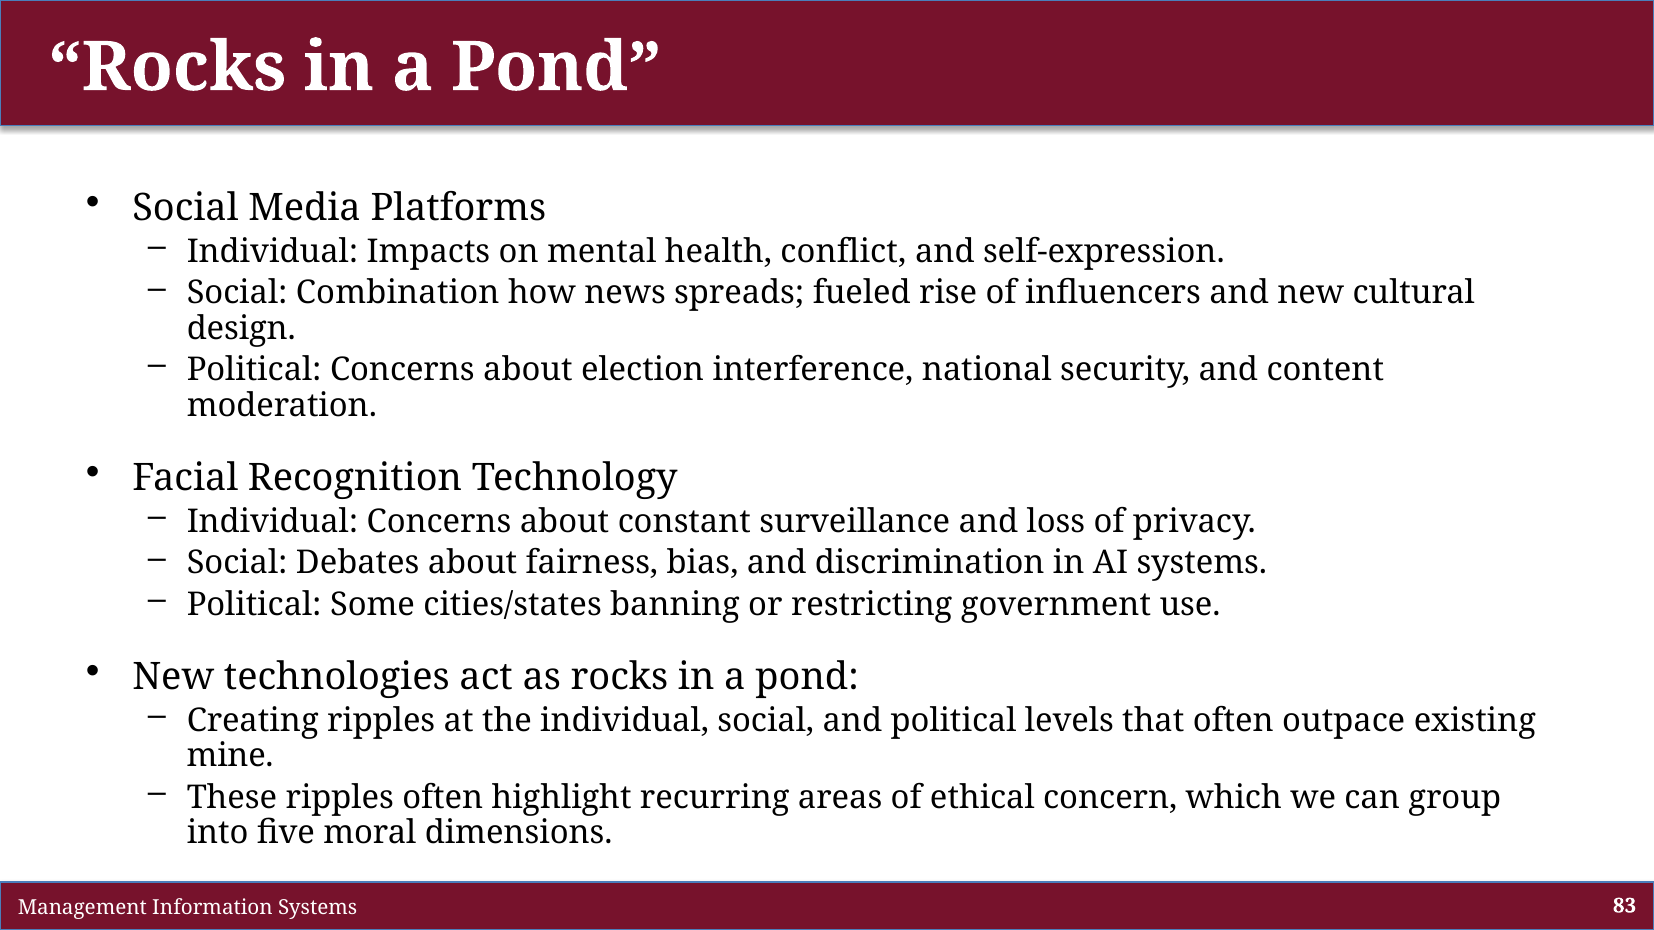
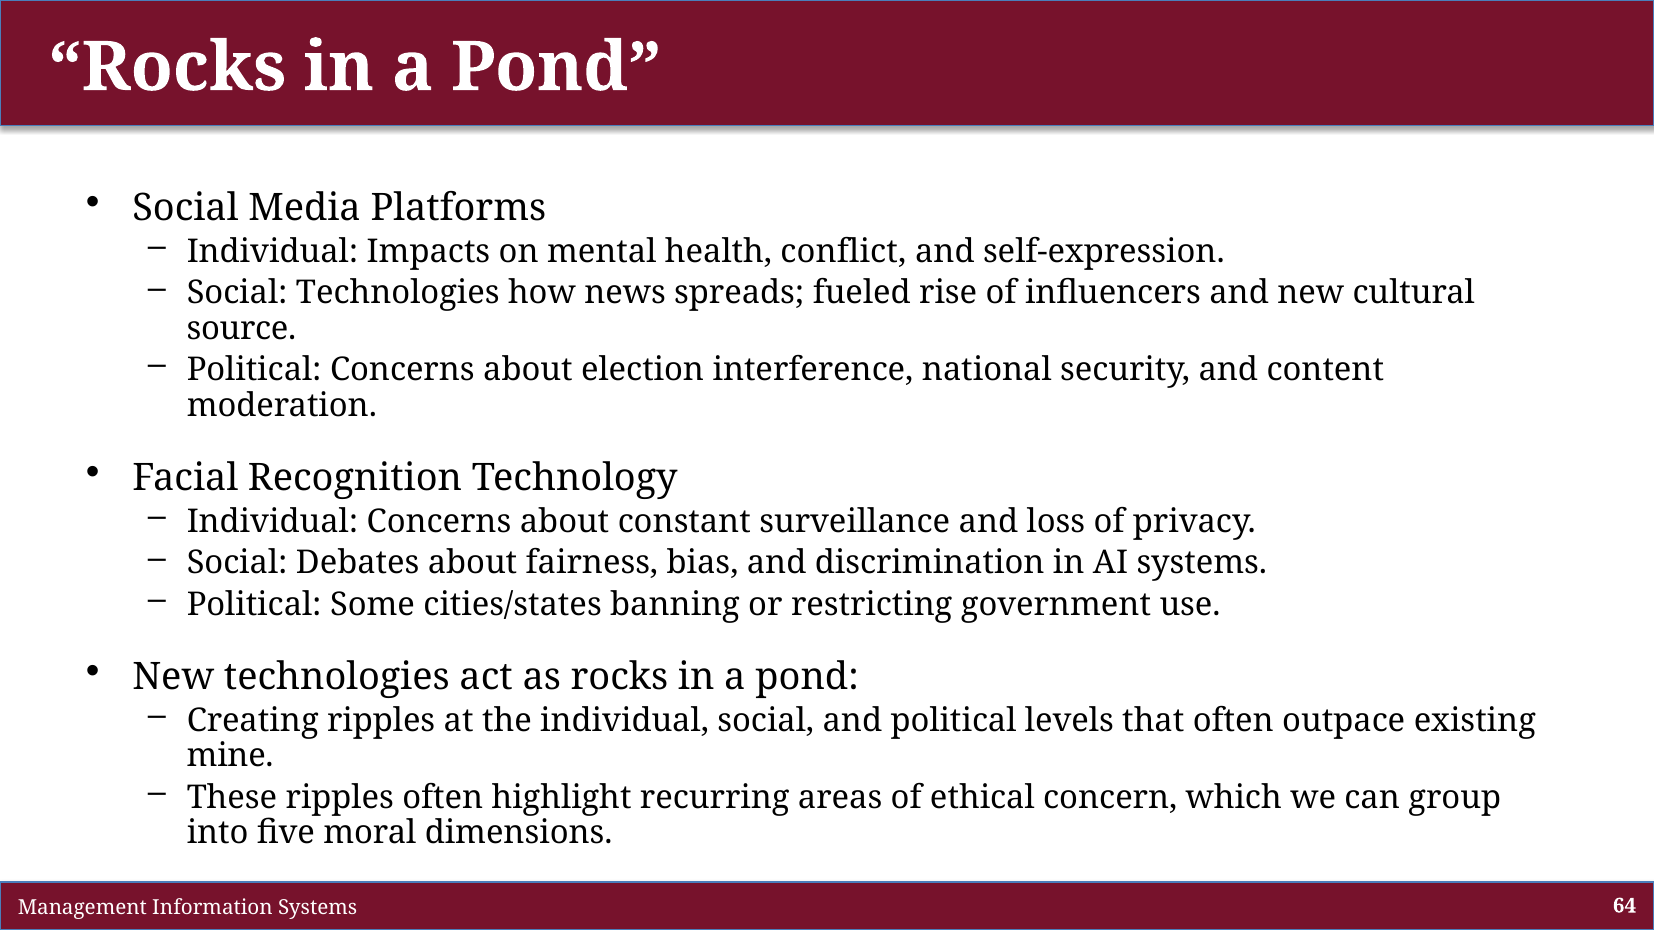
Social Combination: Combination -> Technologies
design: design -> source
83: 83 -> 64
